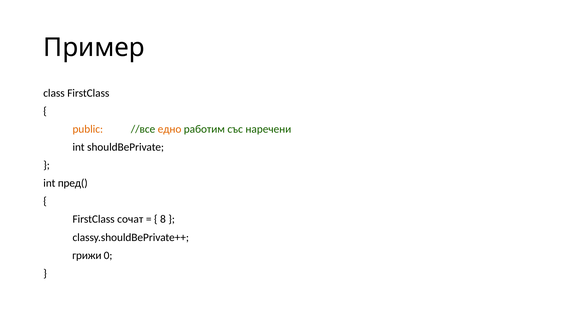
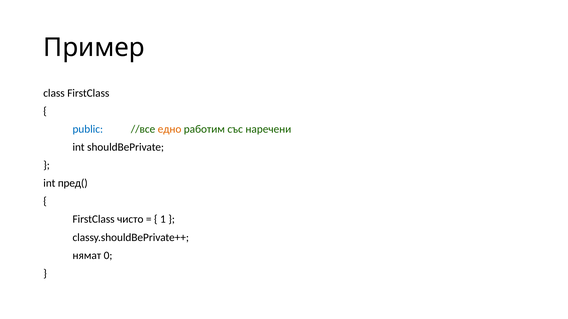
public colour: orange -> blue
сочат: сочат -> чисто
8: 8 -> 1
грижи: грижи -> нямат
